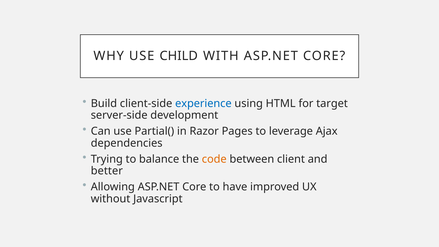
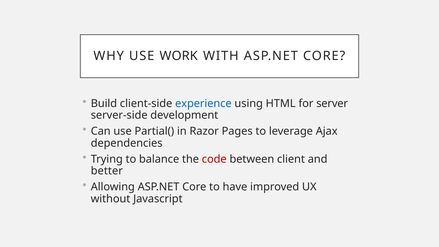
CHILD: CHILD -> WORK
target: target -> server
code colour: orange -> red
